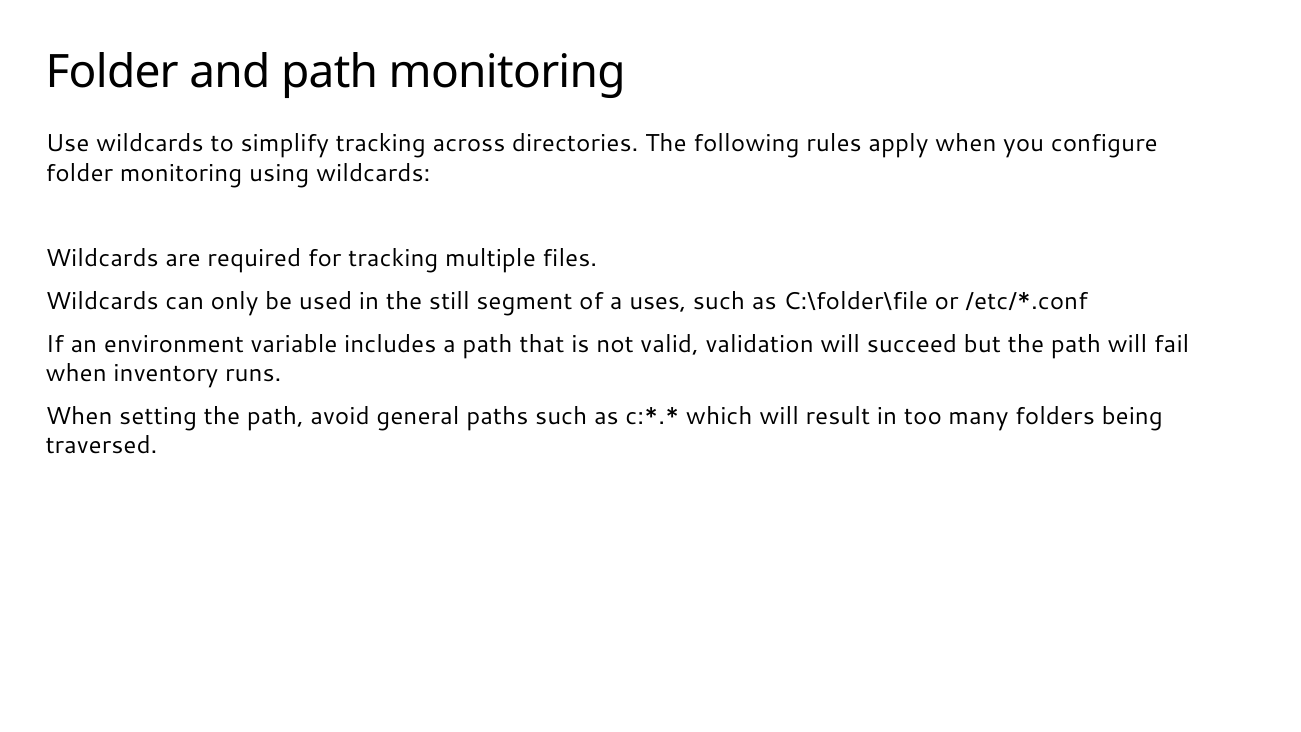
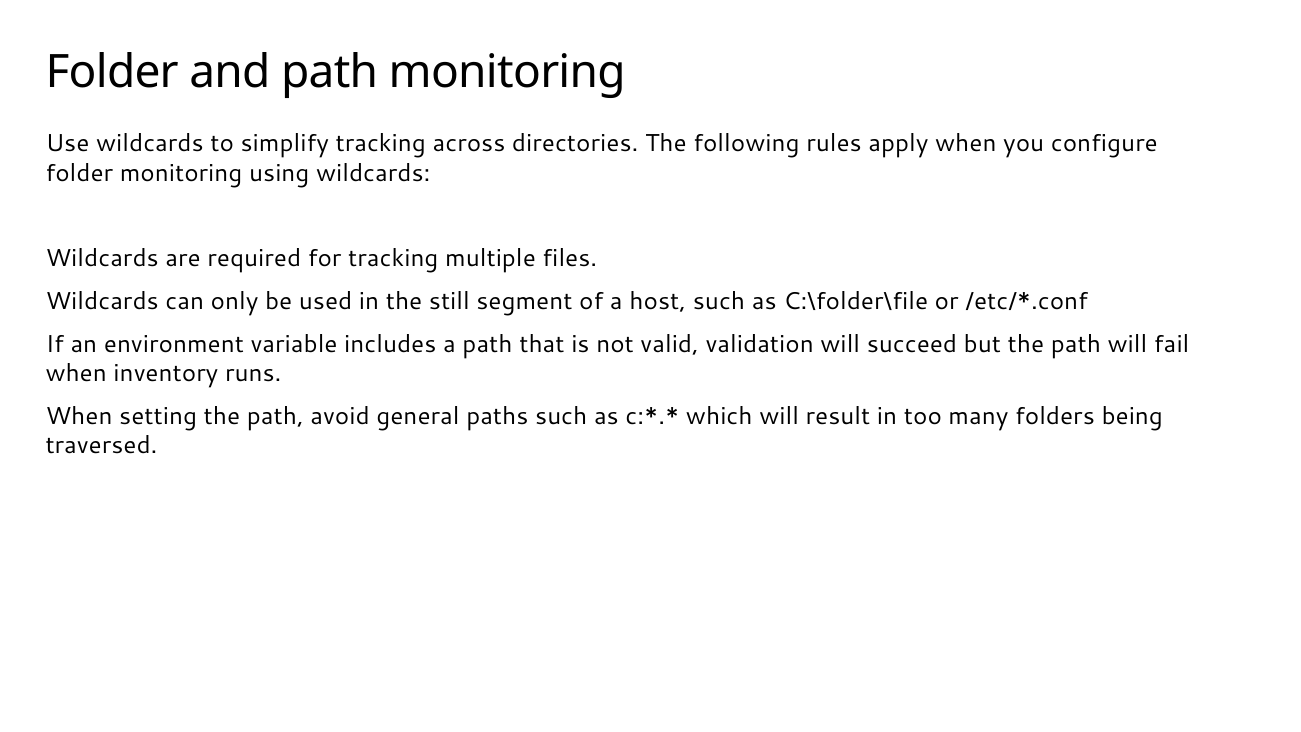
uses: uses -> host
